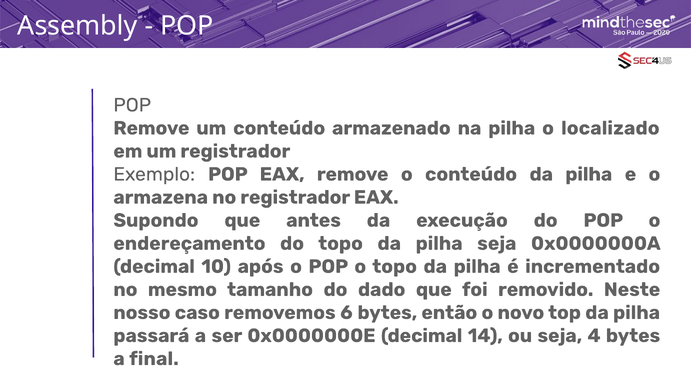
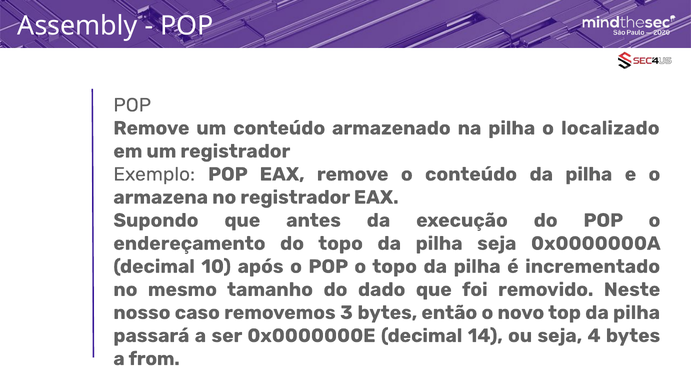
6: 6 -> 3
final: final -> from
